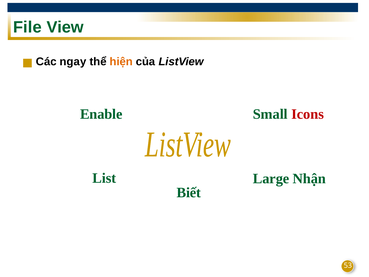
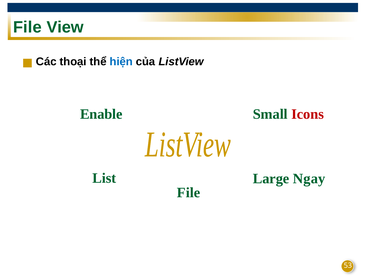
ngay: ngay -> thoại
hiện colour: orange -> blue
Nhận: Nhận -> Ngay
Biết at (189, 192): Biết -> File
